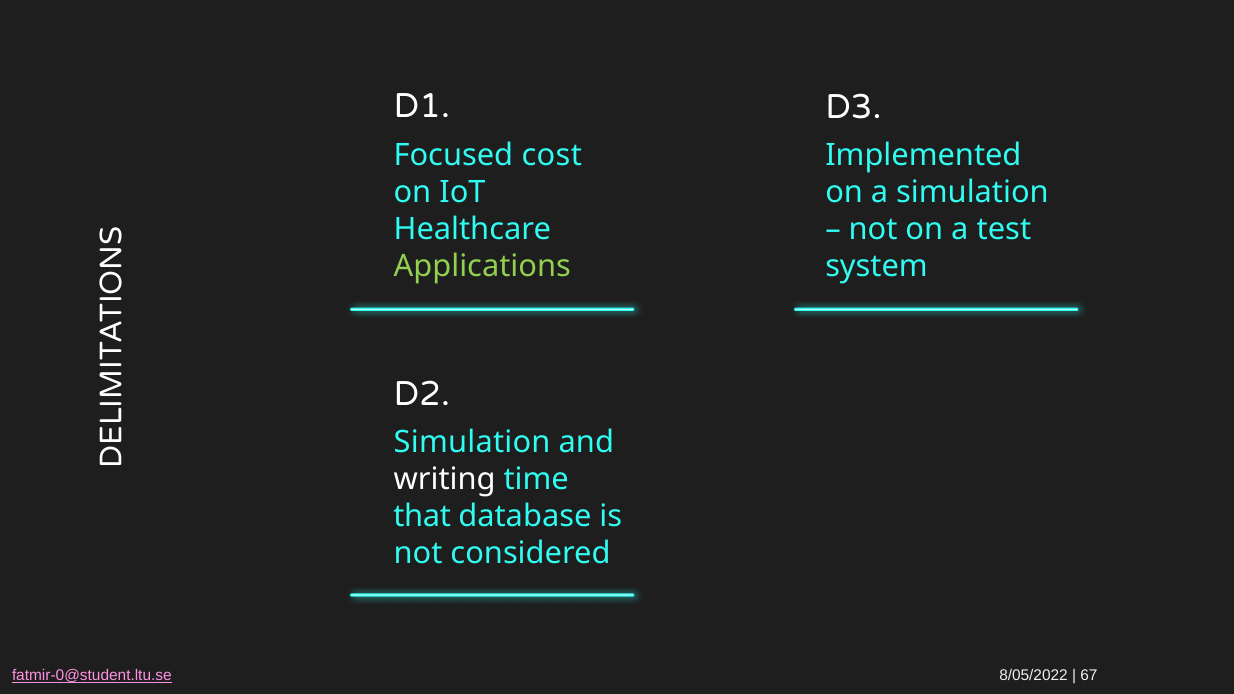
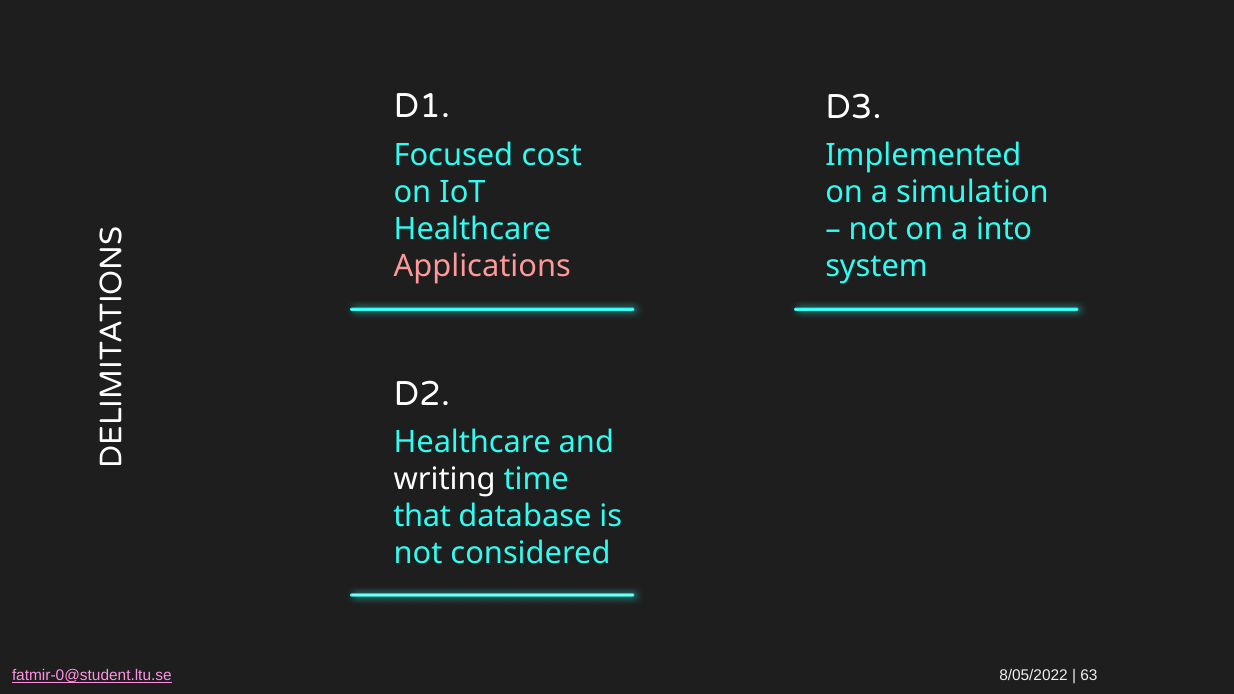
test: test -> into
Applications colour: light green -> pink
Simulation at (472, 442): Simulation -> Healthcare
67: 67 -> 63
